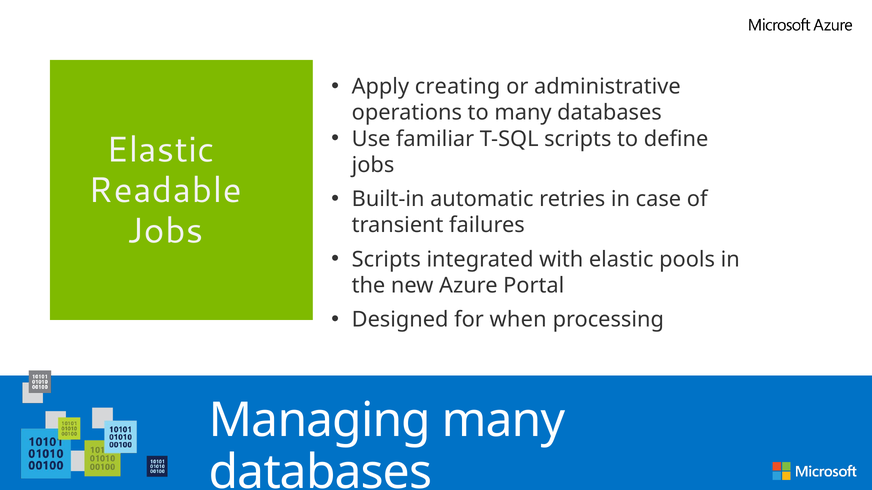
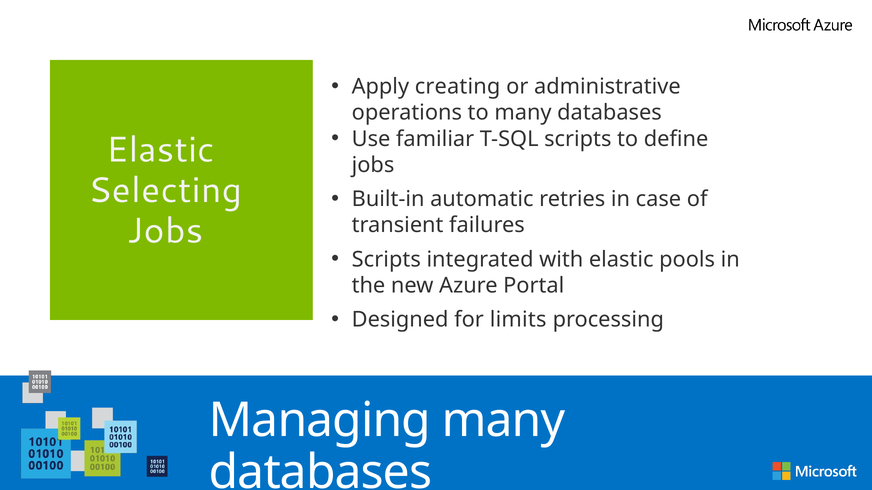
Readable: Readable -> Selecting
when: when -> limits
